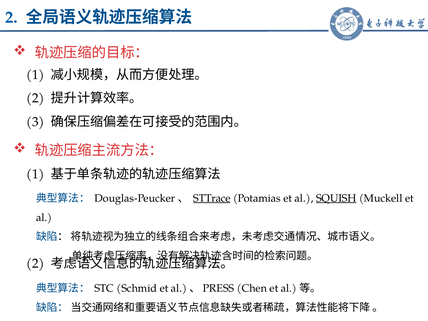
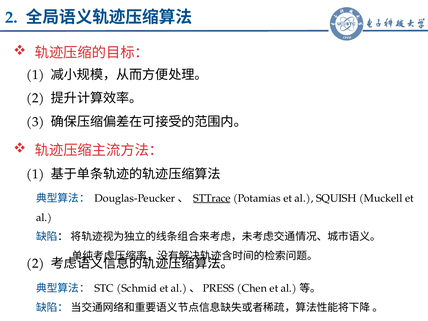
SQUISH underline: present -> none
